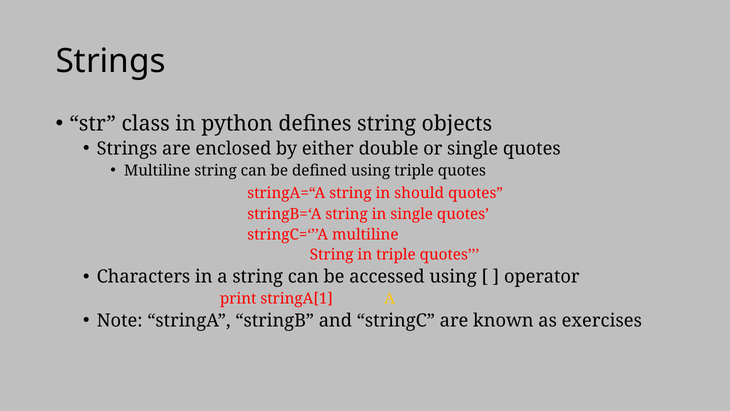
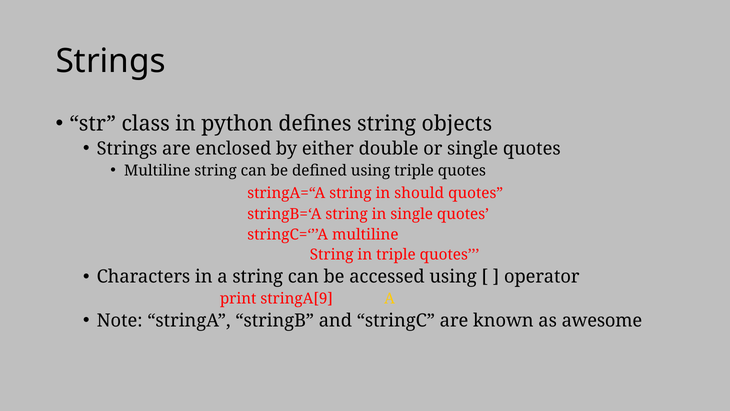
stringA[1: stringA[1 -> stringA[9
exercises: exercises -> awesome
